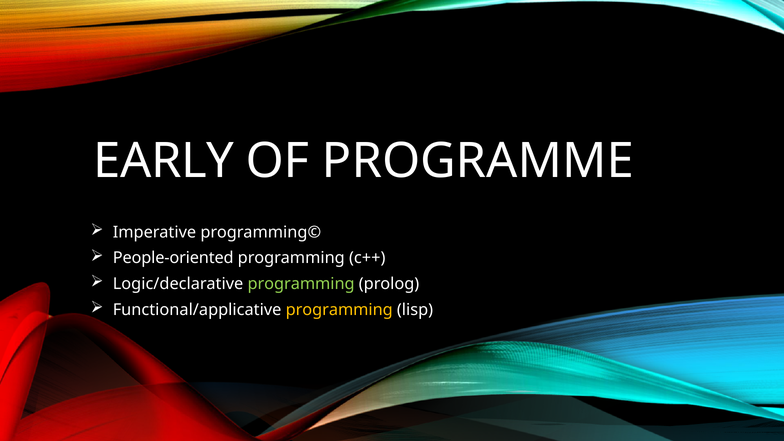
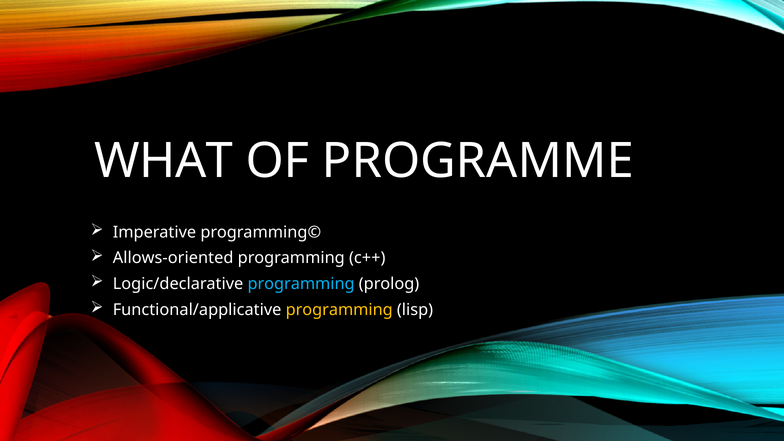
EARLY: EARLY -> WHAT
People-oriented: People-oriented -> Allows-oriented
programming at (301, 284) colour: light green -> light blue
